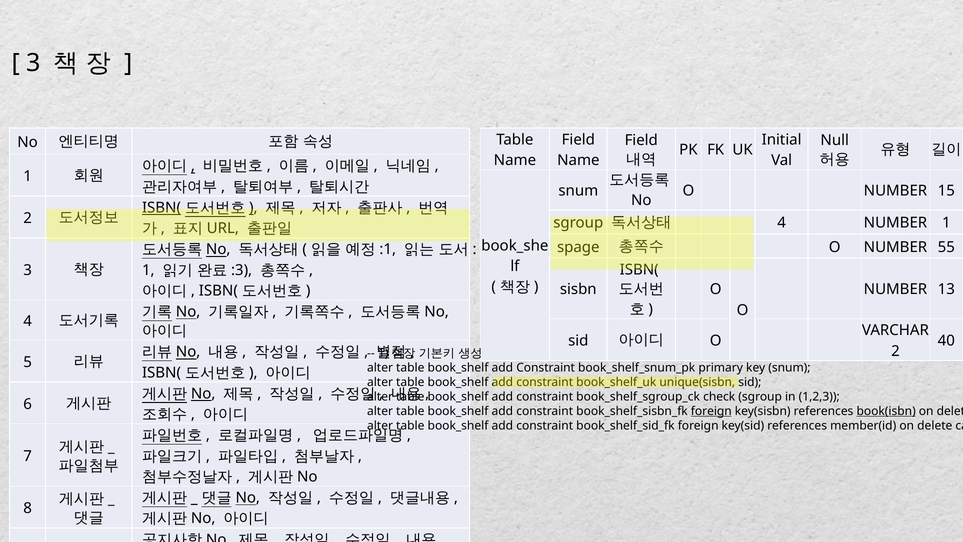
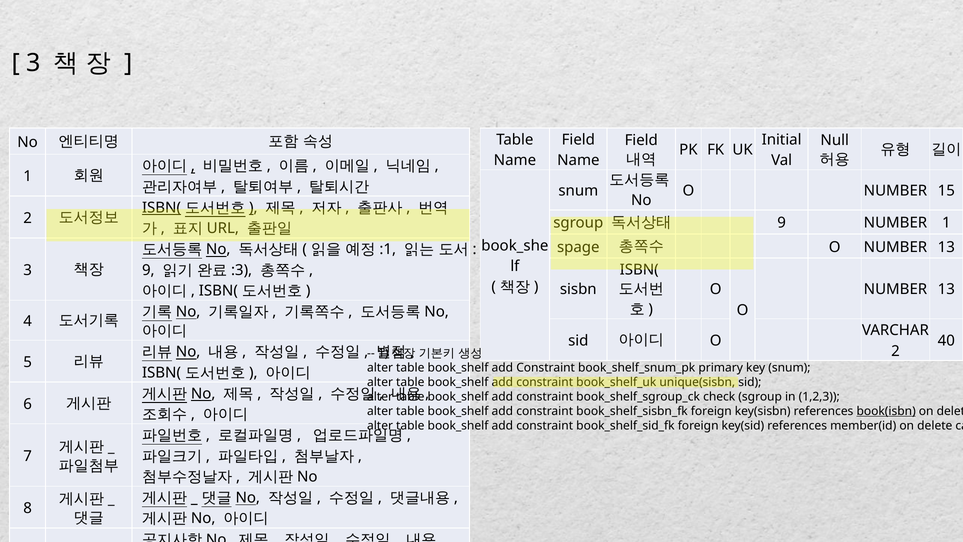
4 at (782, 223): 4 -> 9
55 at (946, 247): 55 -> 13
1 at (148, 270): 1 -> 9
foreign at (711, 411) underline: present -> none
